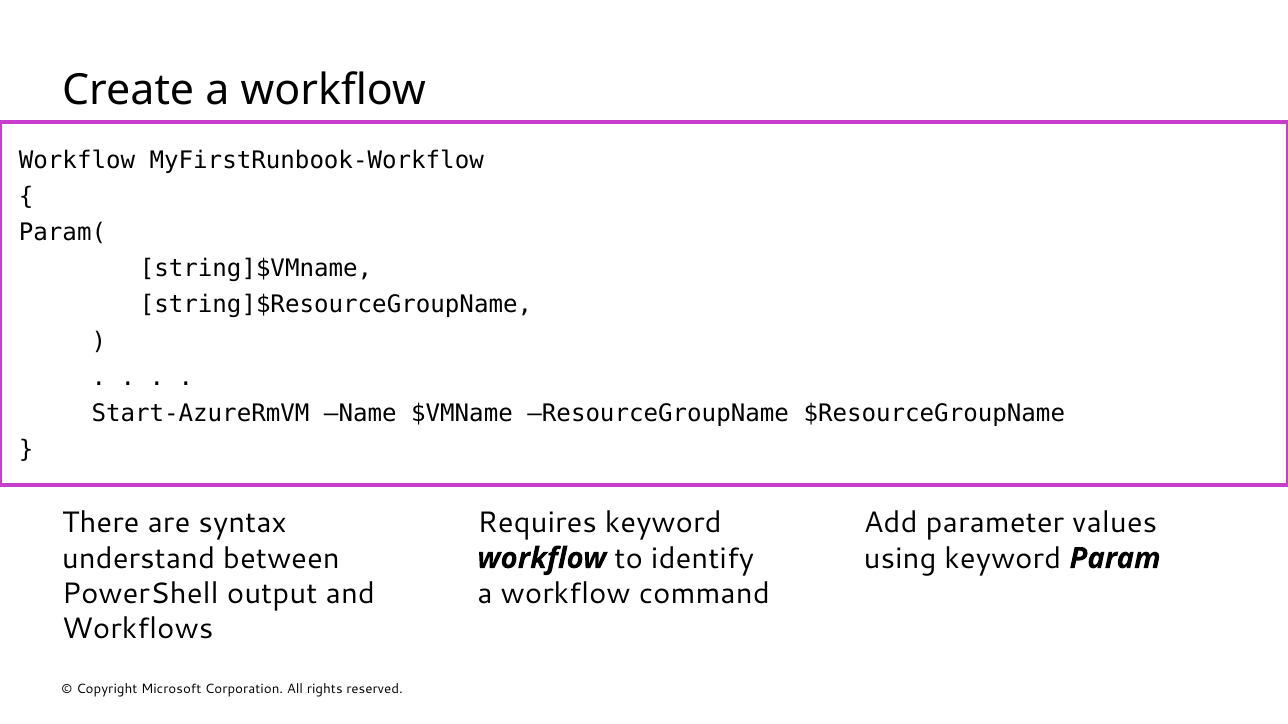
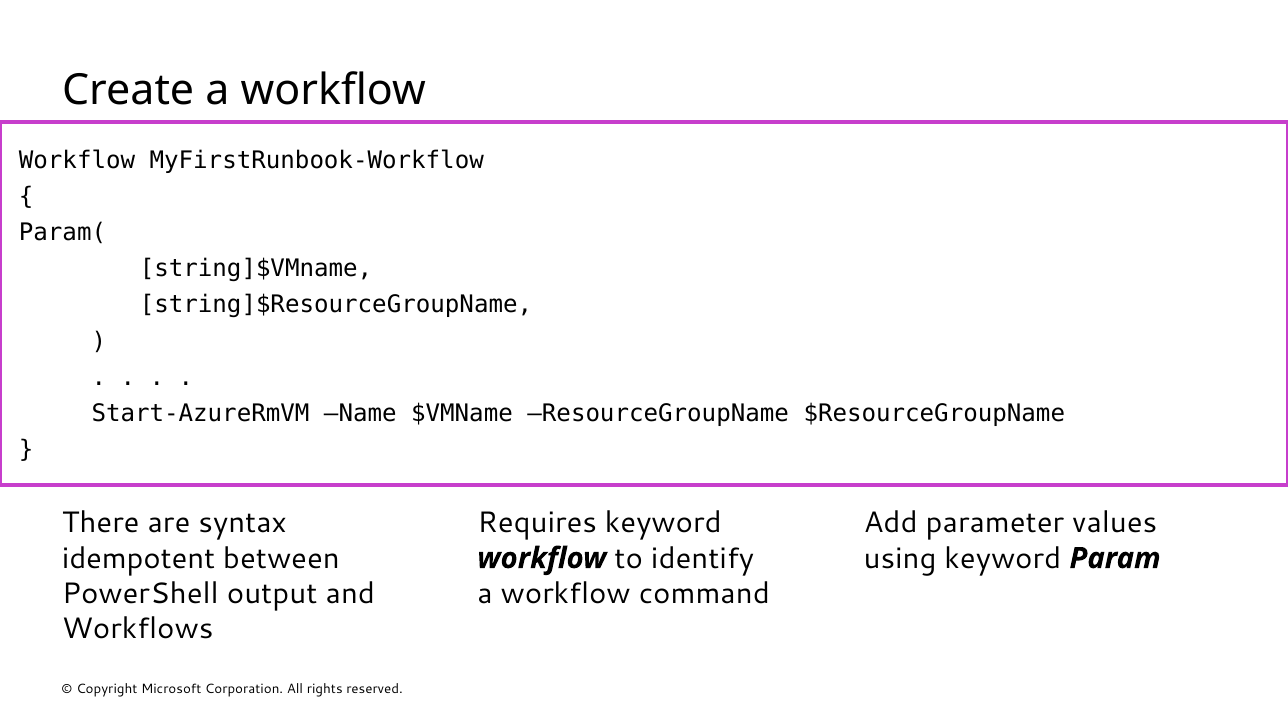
understand: understand -> idempotent
